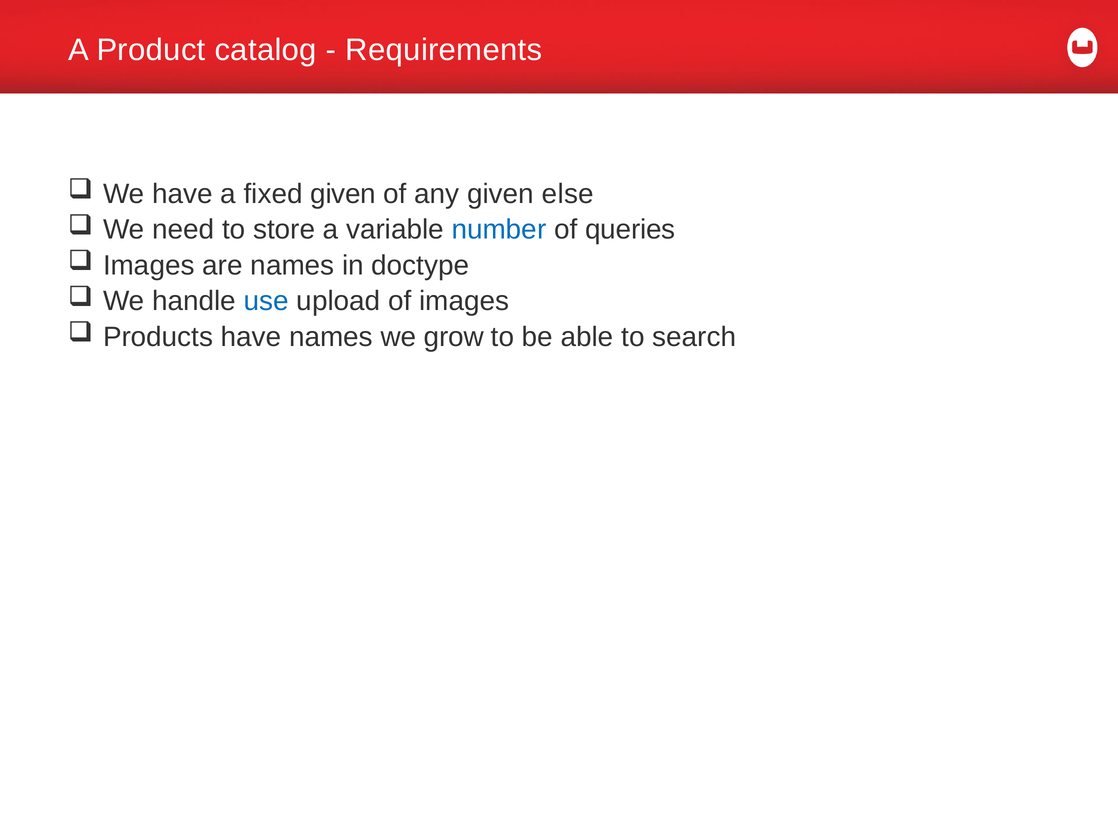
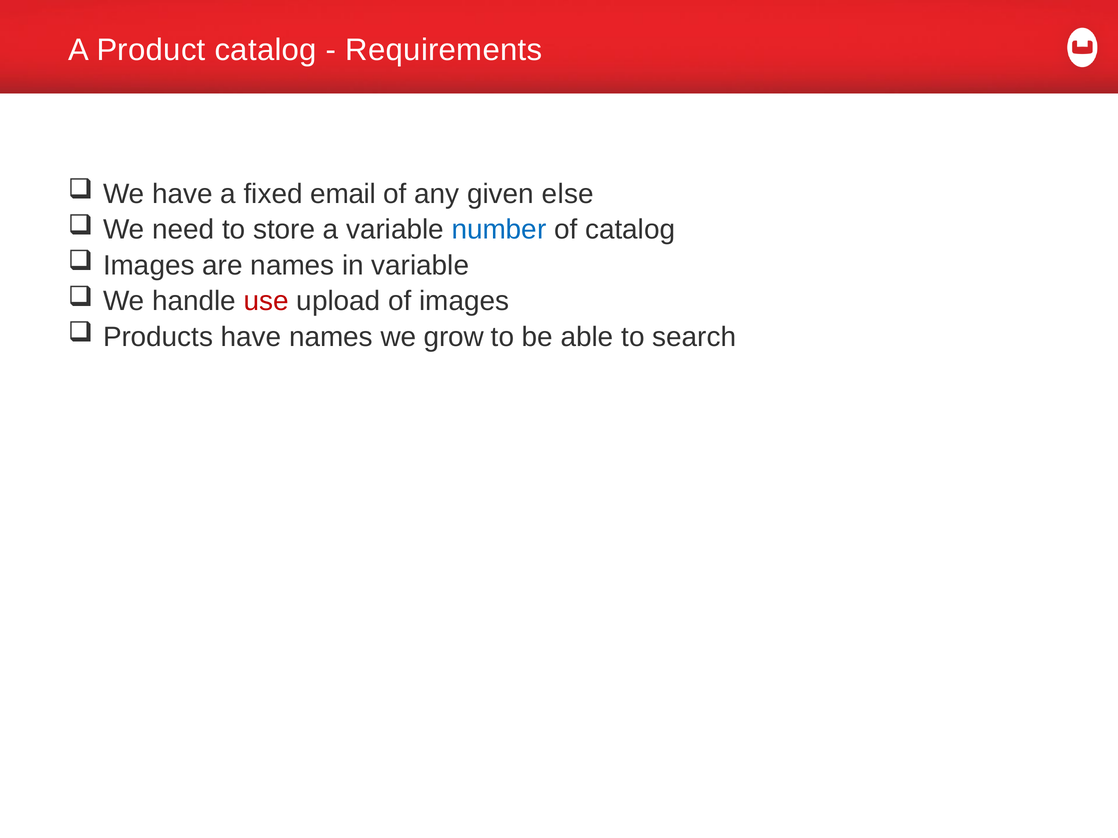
fixed given: given -> email
of queries: queries -> catalog
in doctype: doctype -> variable
use colour: blue -> red
